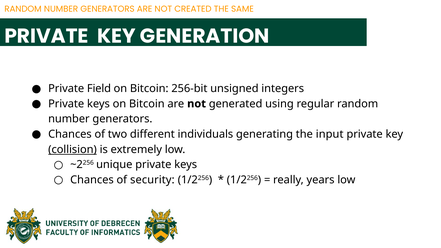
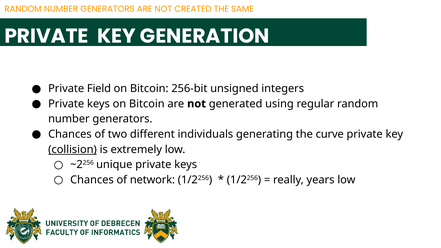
input: input -> curve
security: security -> network
